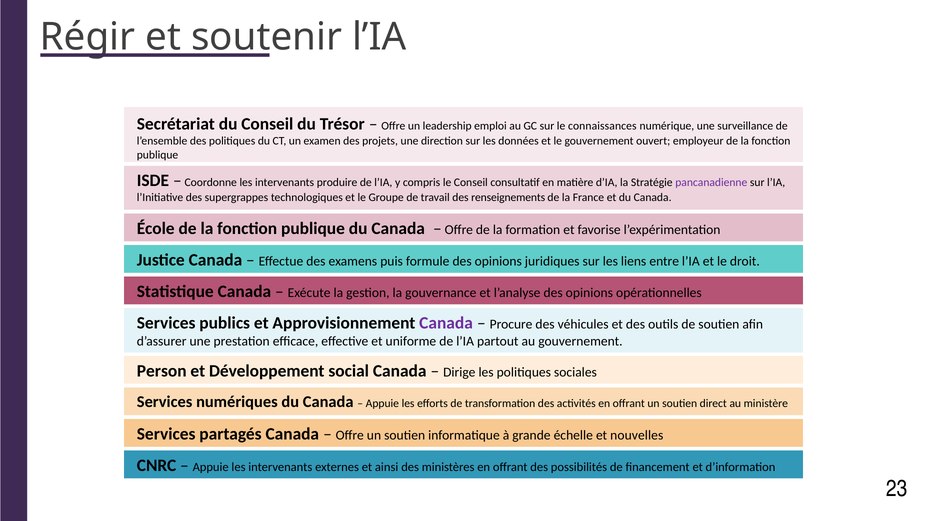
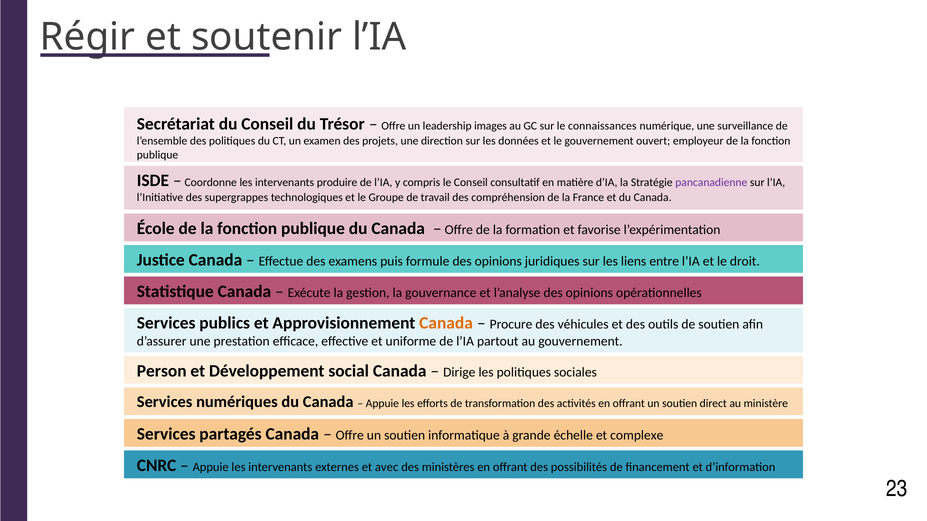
emploi: emploi -> images
renseignements: renseignements -> compréhension
Canada at (446, 323) colour: purple -> orange
nouvelles: nouvelles -> complexe
ainsi: ainsi -> avec
